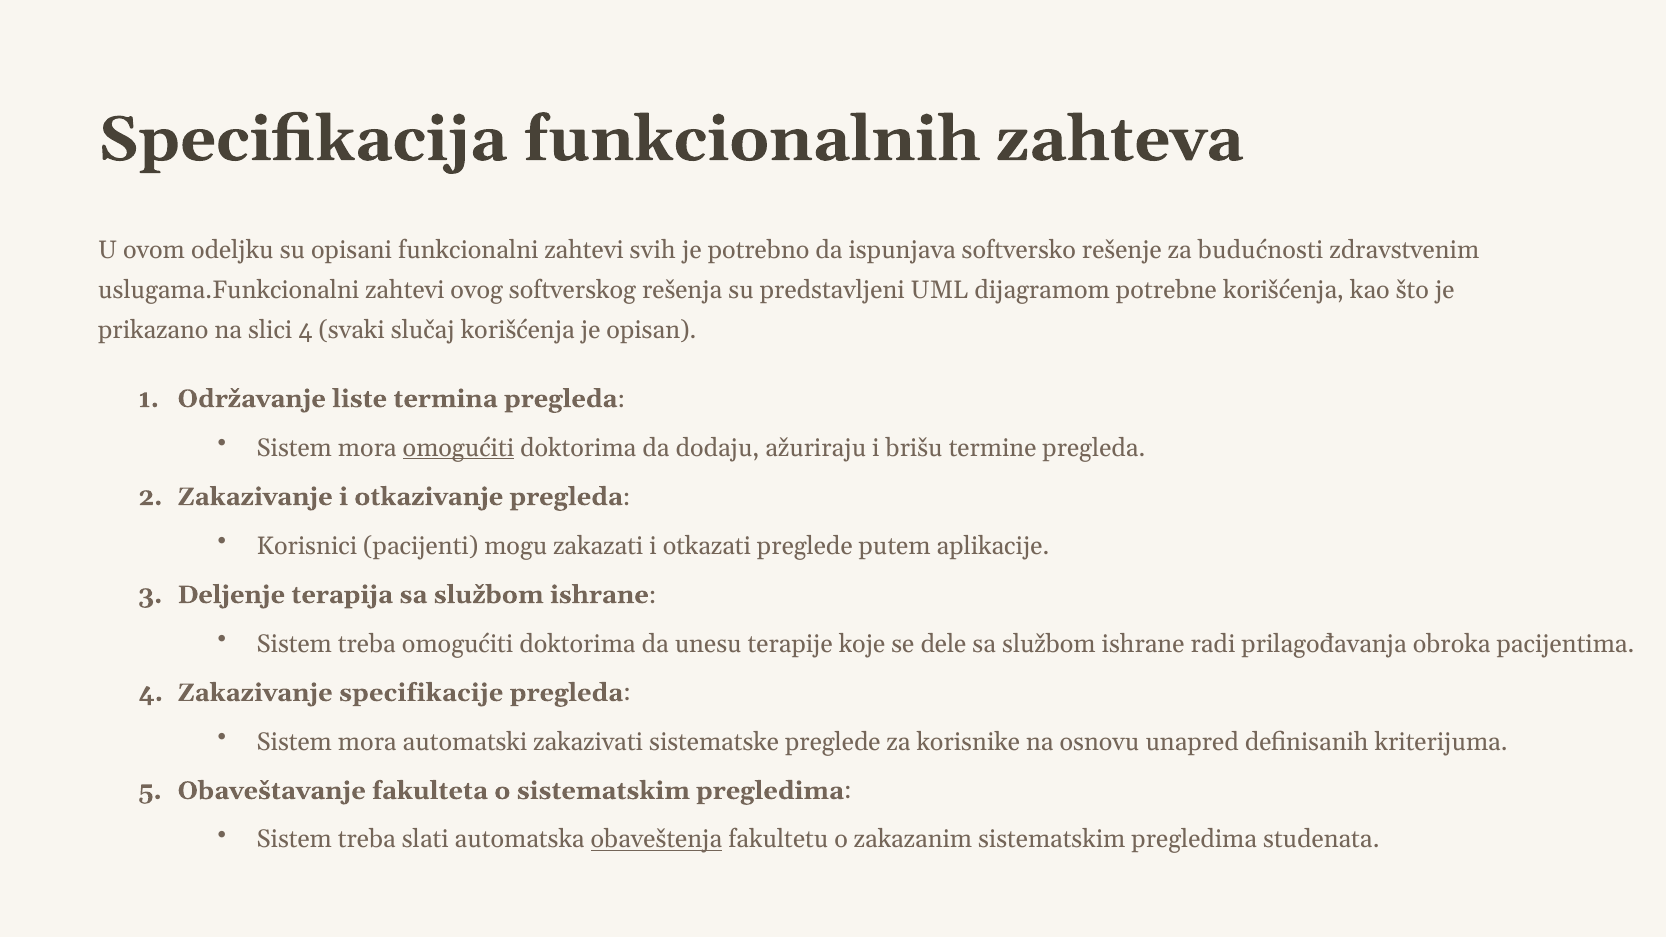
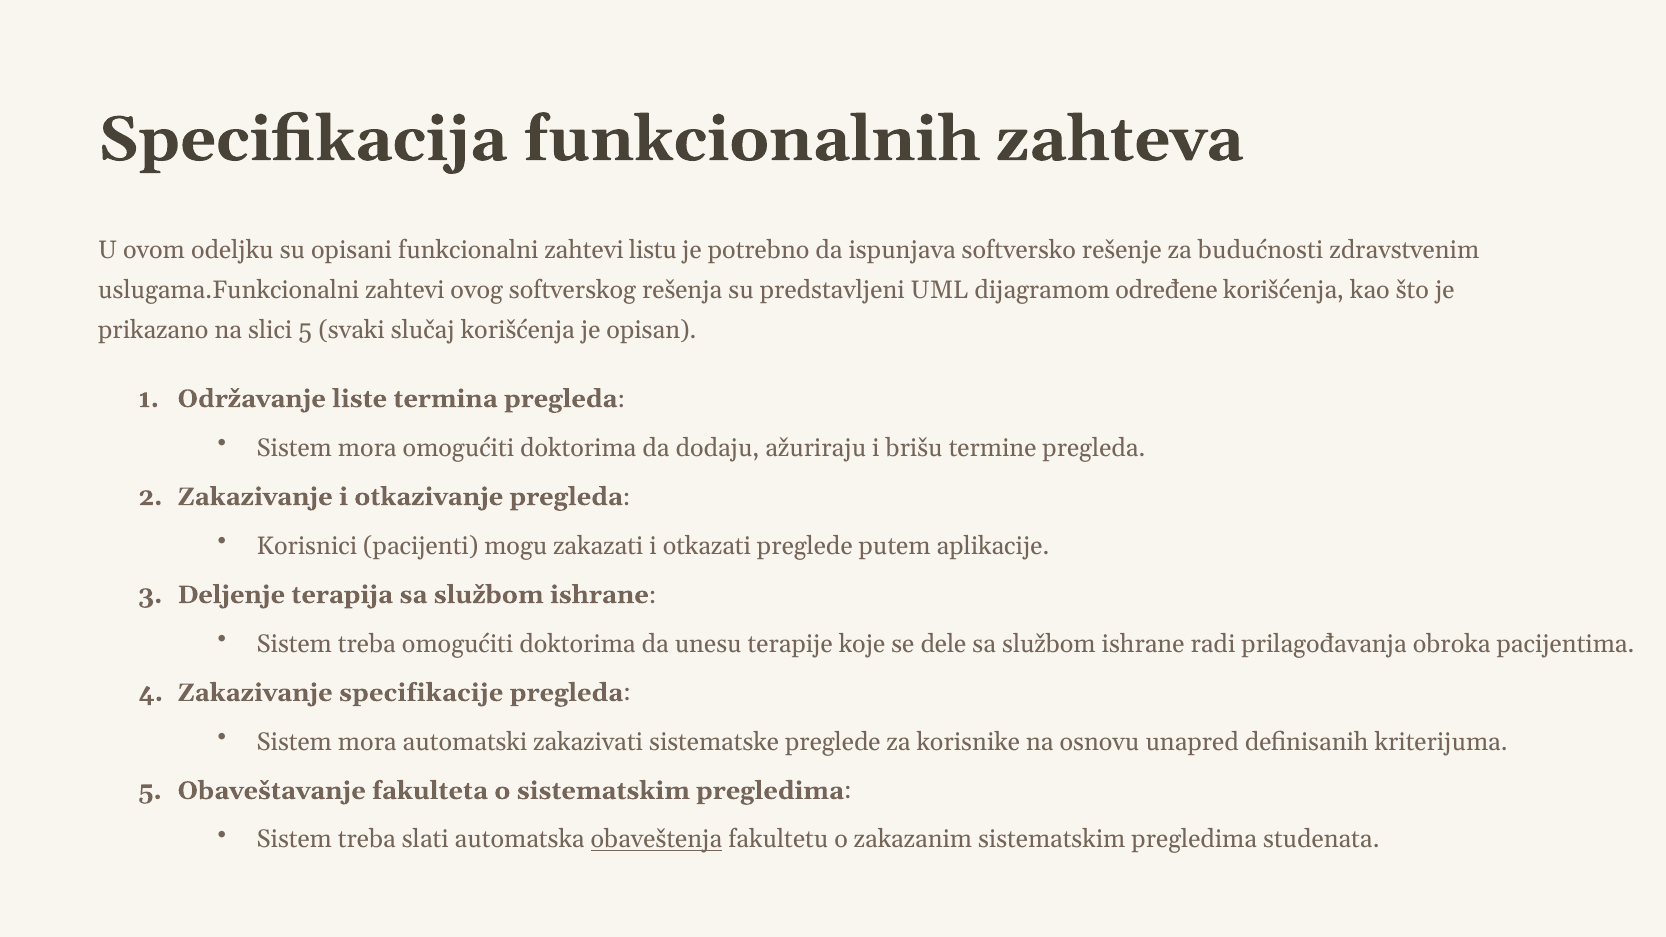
svih: svih -> listu
potrebne: potrebne -> određene
slici 4: 4 -> 5
omogućiti at (458, 448) underline: present -> none
